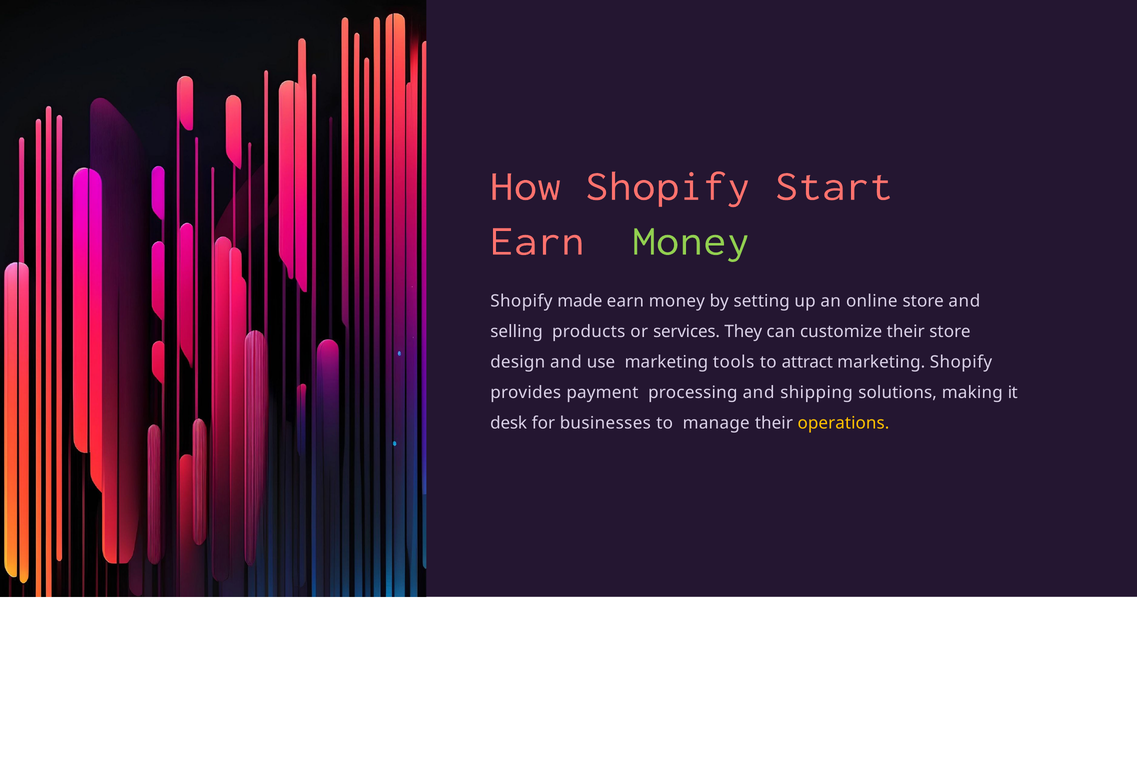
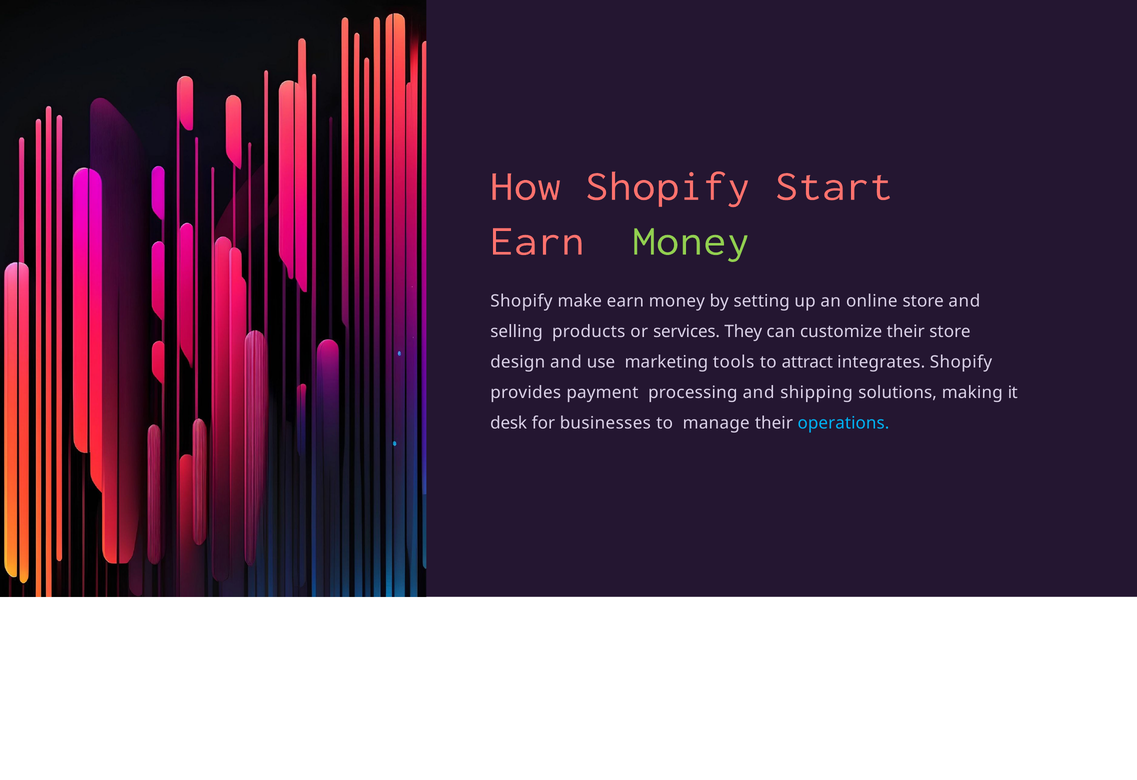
made: made -> make
attract marketing: marketing -> integrates
operations colour: yellow -> light blue
